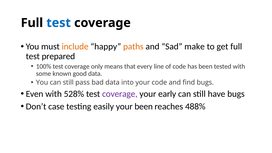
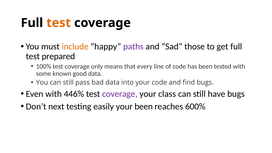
test at (59, 23) colour: blue -> orange
paths colour: orange -> purple
make: make -> those
528%: 528% -> 446%
early: early -> class
case: case -> next
488%: 488% -> 600%
